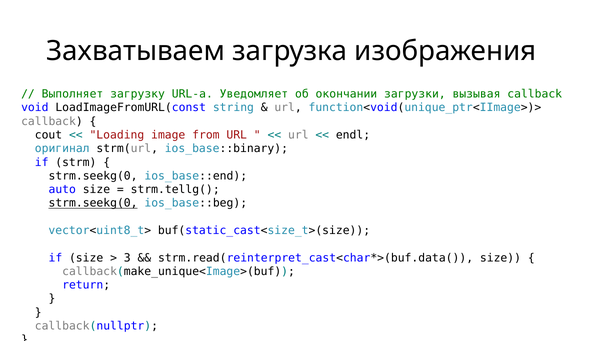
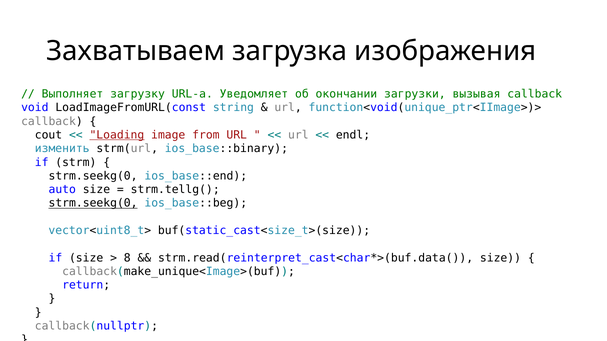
Loading underline: none -> present
оригинал: оригинал -> изменить
3: 3 -> 8
